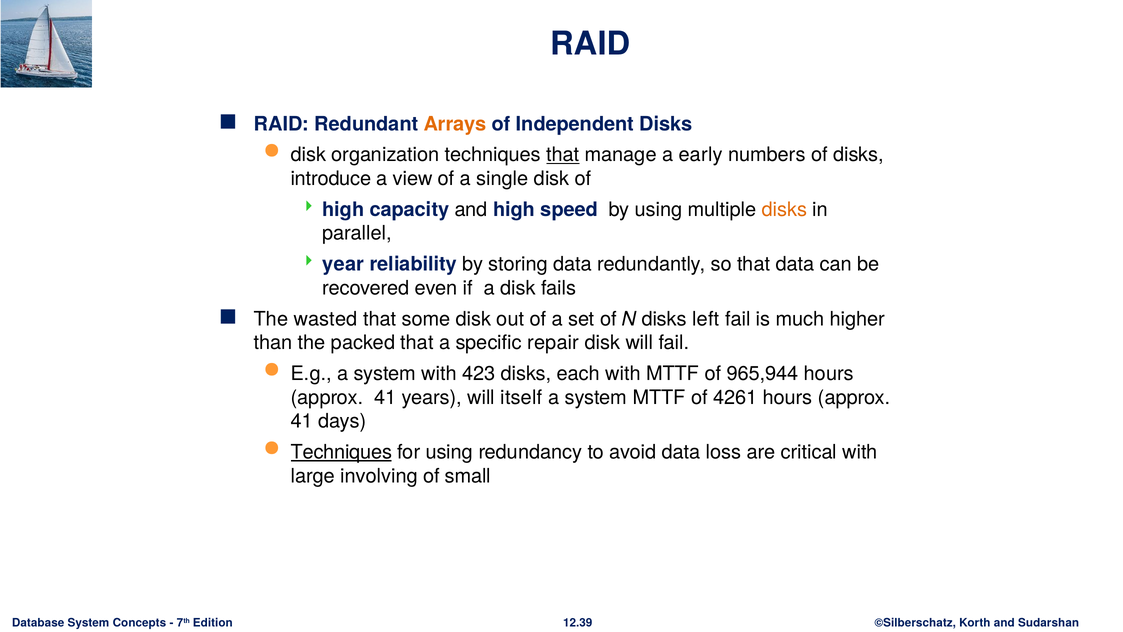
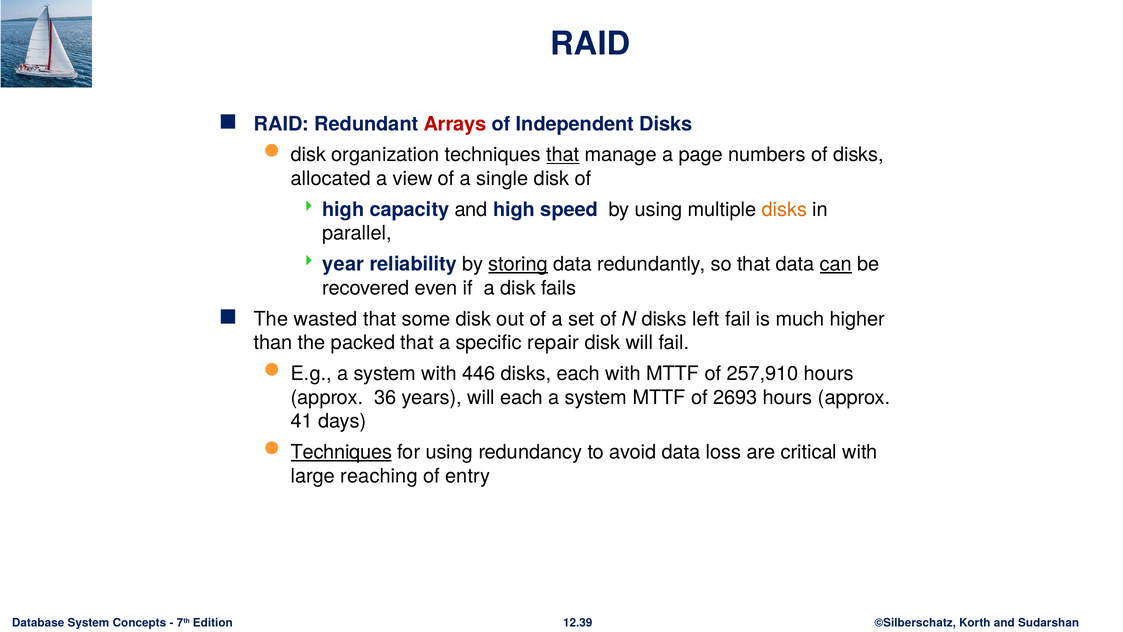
Arrays colour: orange -> red
early: early -> page
introduce: introduce -> allocated
storing underline: none -> present
can underline: none -> present
423: 423 -> 446
965,944: 965,944 -> 257,910
41 at (385, 397): 41 -> 36
will itself: itself -> each
4261: 4261 -> 2693
involving: involving -> reaching
small: small -> entry
